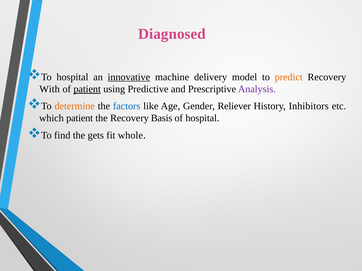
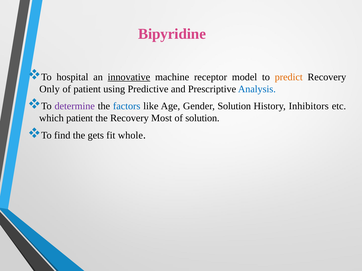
Diagnosed: Diagnosed -> Bipyridine
delivery: delivery -> receptor
With: With -> Only
patient at (87, 89) underline: present -> none
Analysis colour: purple -> blue
determine colour: orange -> purple
Gender Reliever: Reliever -> Solution
Basis: Basis -> Most
of hospital: hospital -> solution
